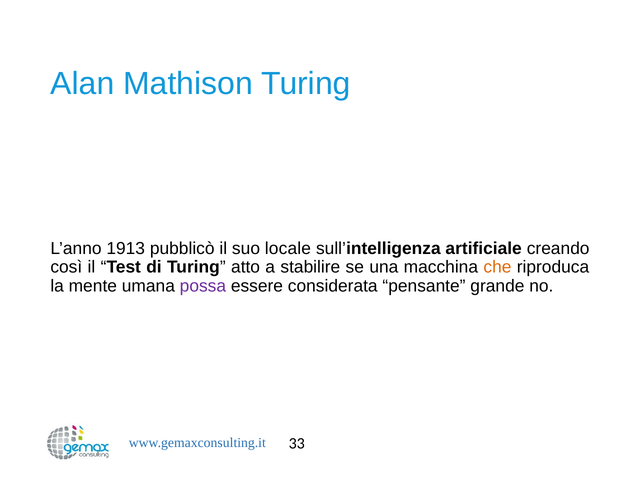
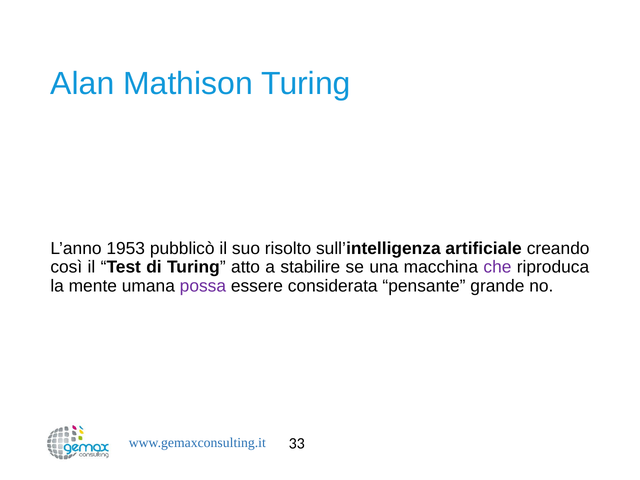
1913: 1913 -> 1953
locale: locale -> risolto
che colour: orange -> purple
